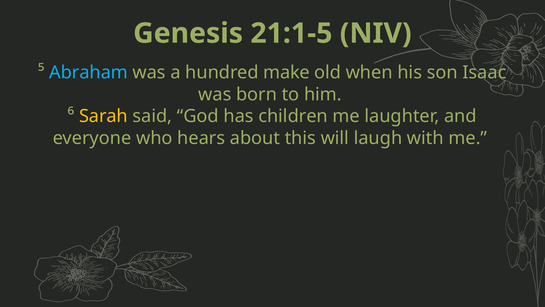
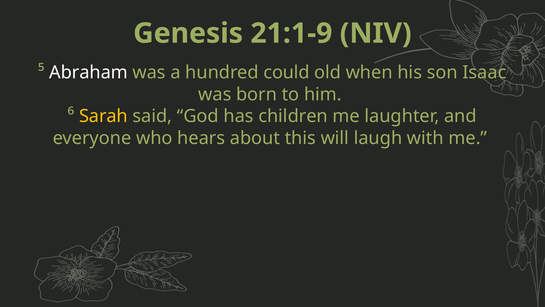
21:1-5: 21:1-5 -> 21:1-9
Abraham colour: light blue -> white
make: make -> could
